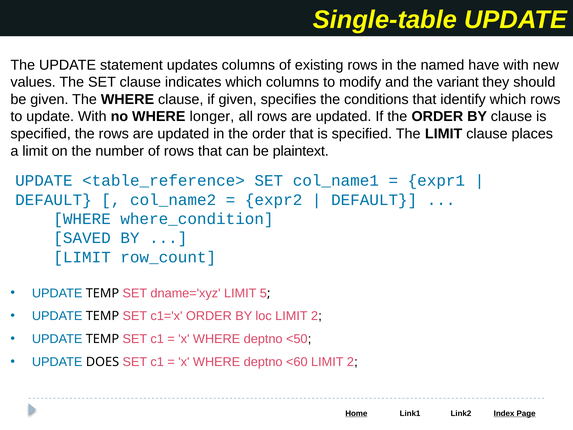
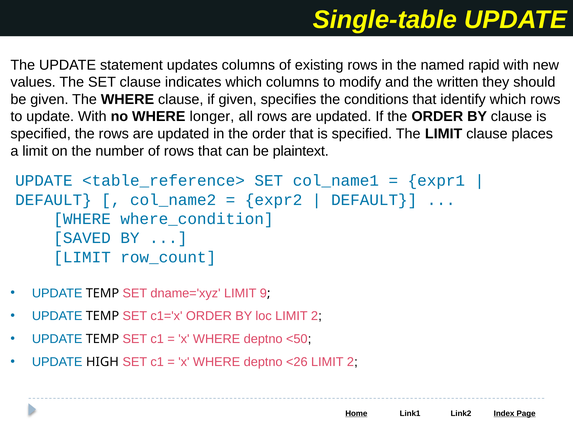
have: have -> rapid
variant: variant -> written
5: 5 -> 9
DOES: DOES -> HIGH
<60: <60 -> <26
